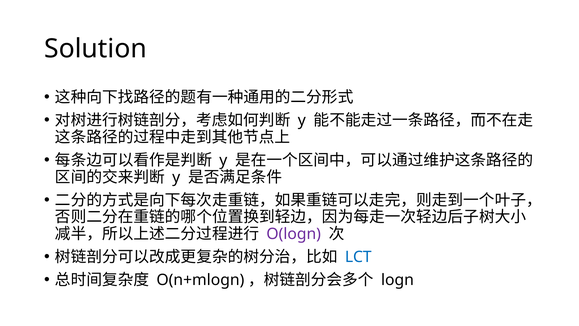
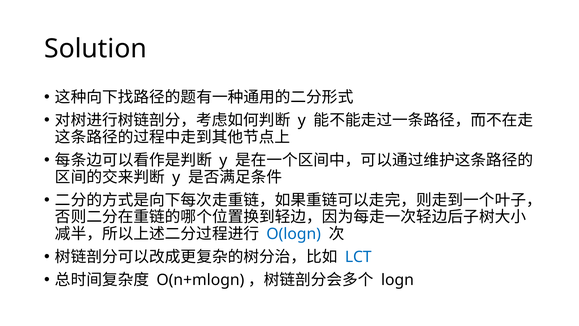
O(logn colour: purple -> blue
